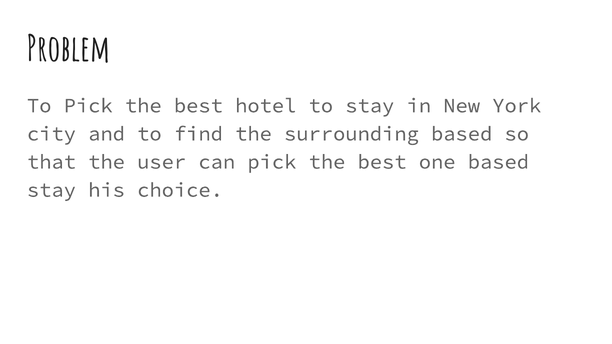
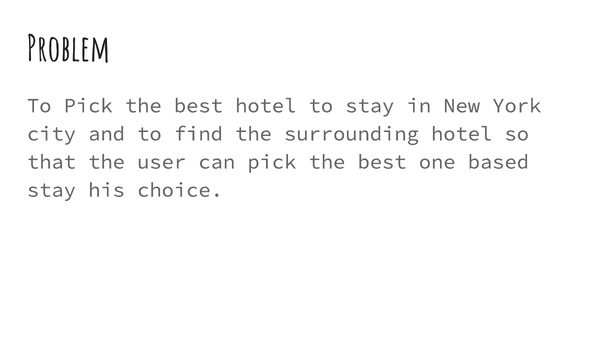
surrounding based: based -> hotel
